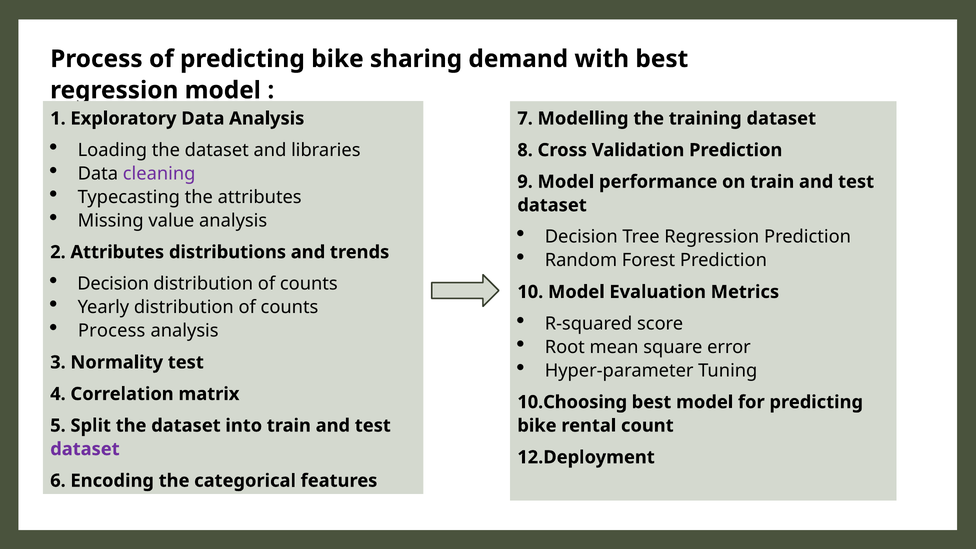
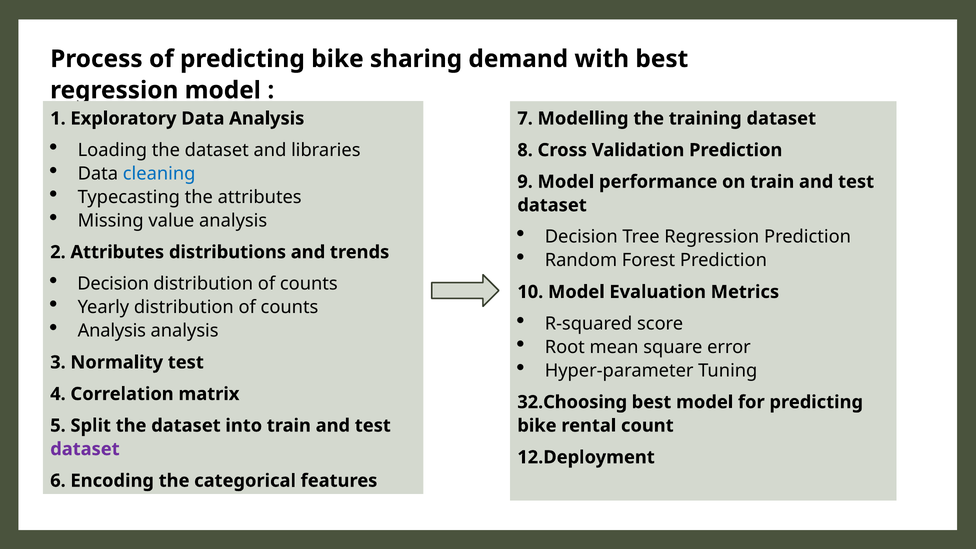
cleaning colour: purple -> blue
Process at (112, 331): Process -> Analysis
10.Choosing: 10.Choosing -> 32.Choosing
